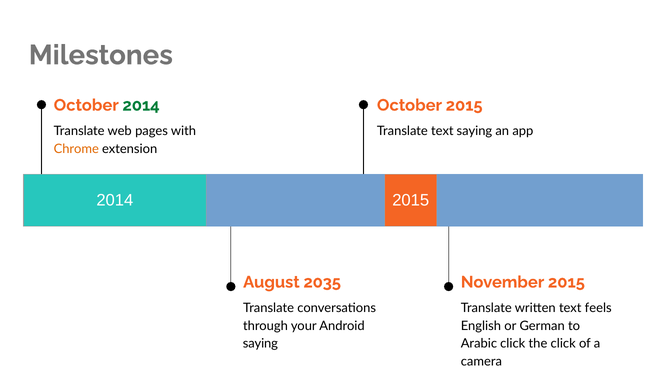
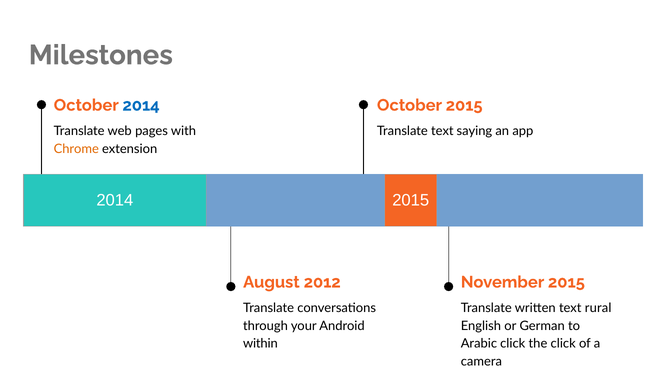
2014 at (141, 105) colour: green -> blue
2035: 2035 -> 2012
feels: feels -> rural
saying at (260, 344): saying -> within
